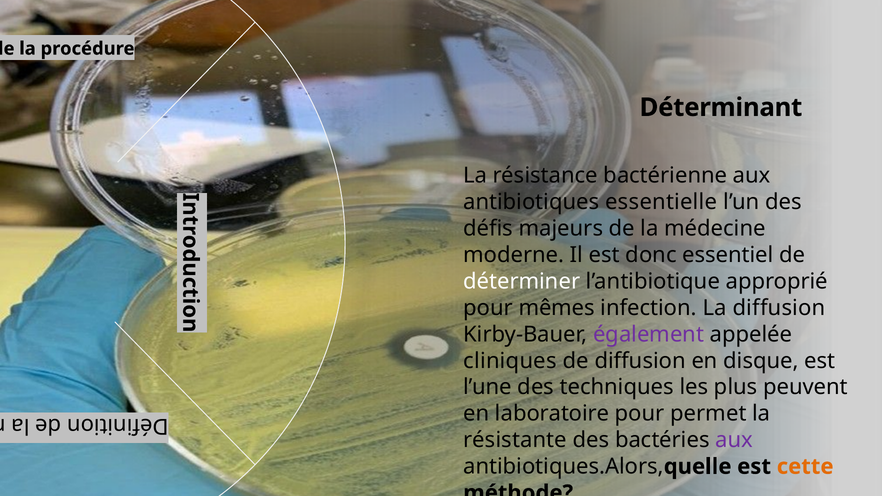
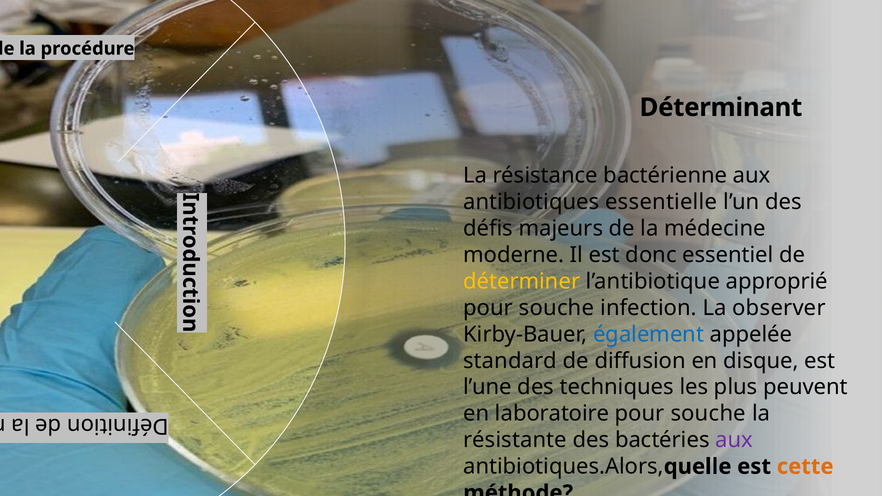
déterminer colour: white -> yellow
mêmes at (557, 308): mêmes -> souche
La diffusion: diffusion -> observer
également colour: purple -> blue
cliniques: cliniques -> standard
laboratoire pour permet: permet -> souche
